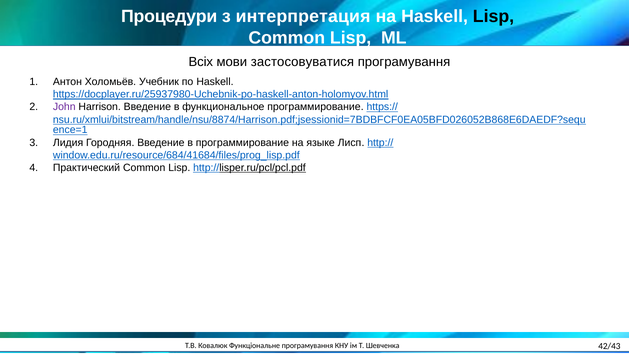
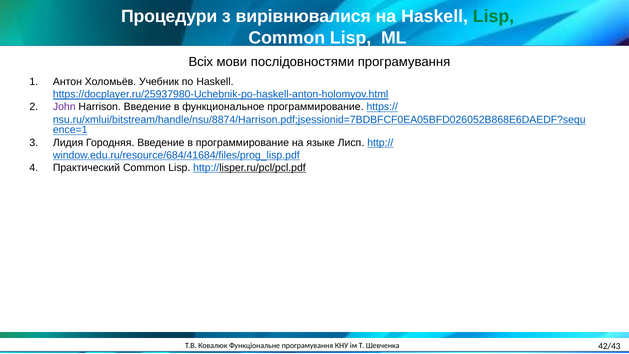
интерпретация: интерпретация -> вирівнювалися
Lisp at (493, 17) colour: black -> green
застосовуватися: застосовуватися -> послідовностями
